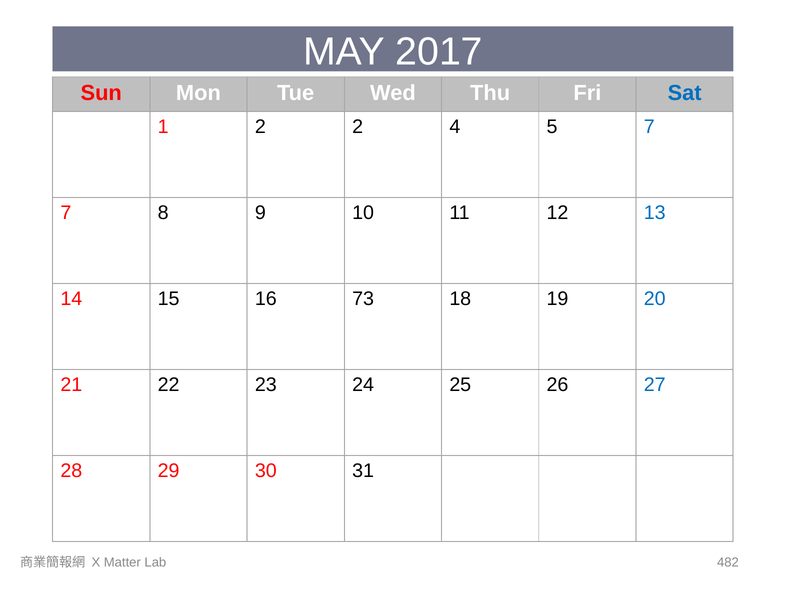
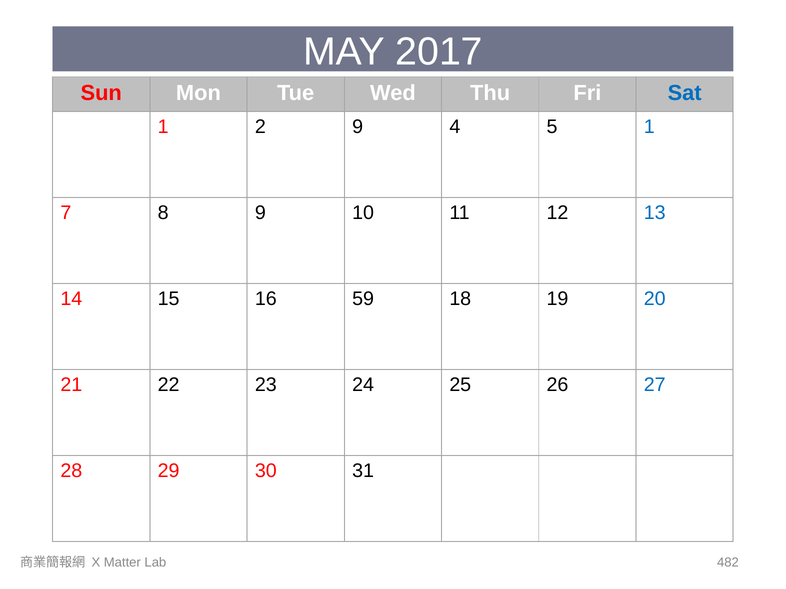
2 2: 2 -> 9
5 7: 7 -> 1
73: 73 -> 59
